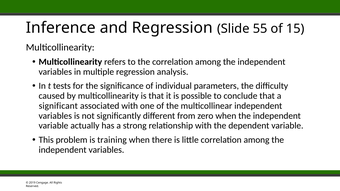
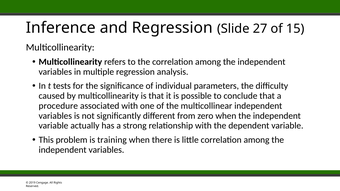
55: 55 -> 27
significant: significant -> procedure
